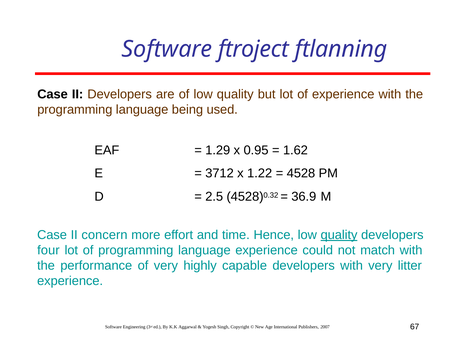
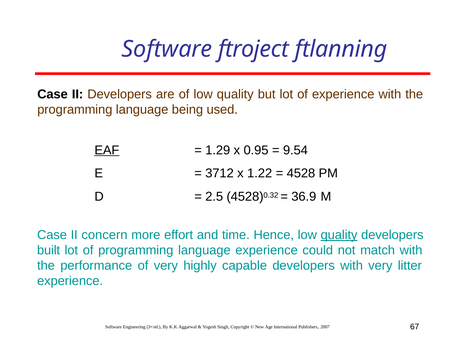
EAF underline: none -> present
1.62: 1.62 -> 9.54
four: four -> built
